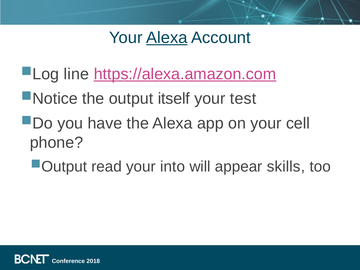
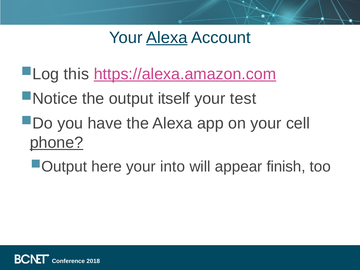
line: line -> this
phone underline: none -> present
read: read -> here
skills: skills -> finish
